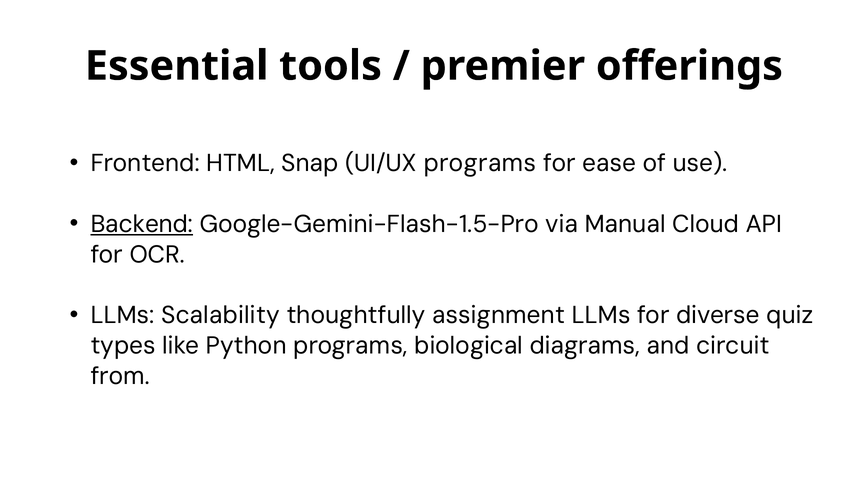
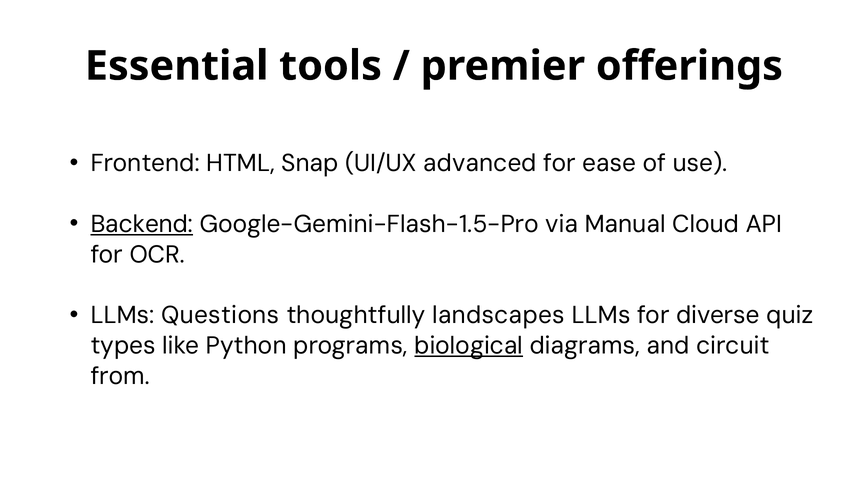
UI/UX programs: programs -> advanced
Scalability: Scalability -> Questions
assignment: assignment -> landscapes
biological underline: none -> present
